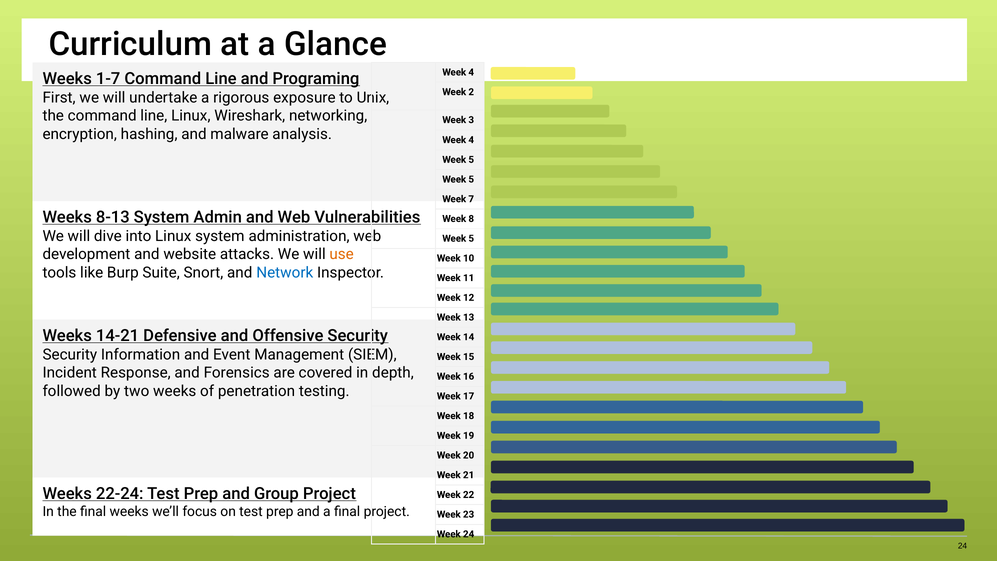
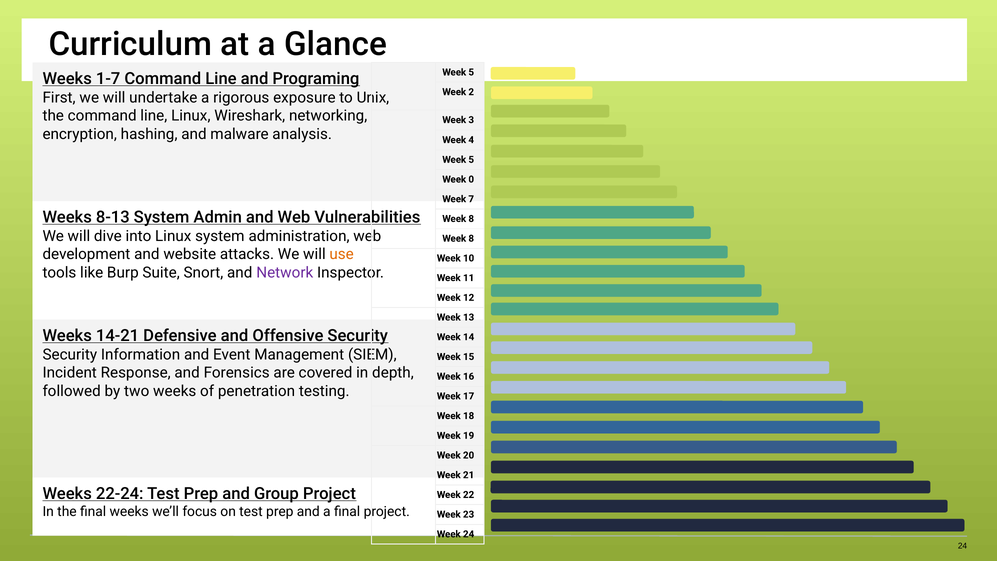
4 at (471, 72): 4 -> 5
5 at (471, 179): 5 -> 0
5 at (471, 238): 5 -> 8
Network colour: blue -> purple
